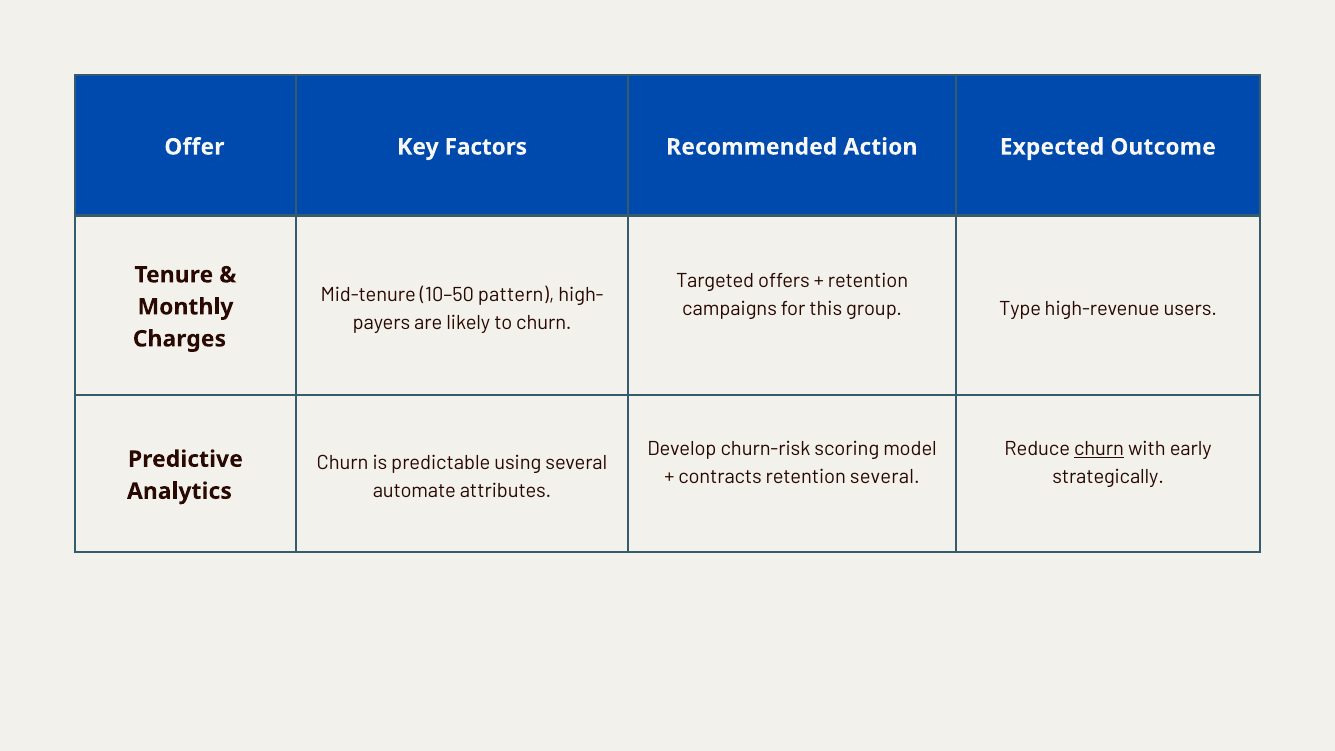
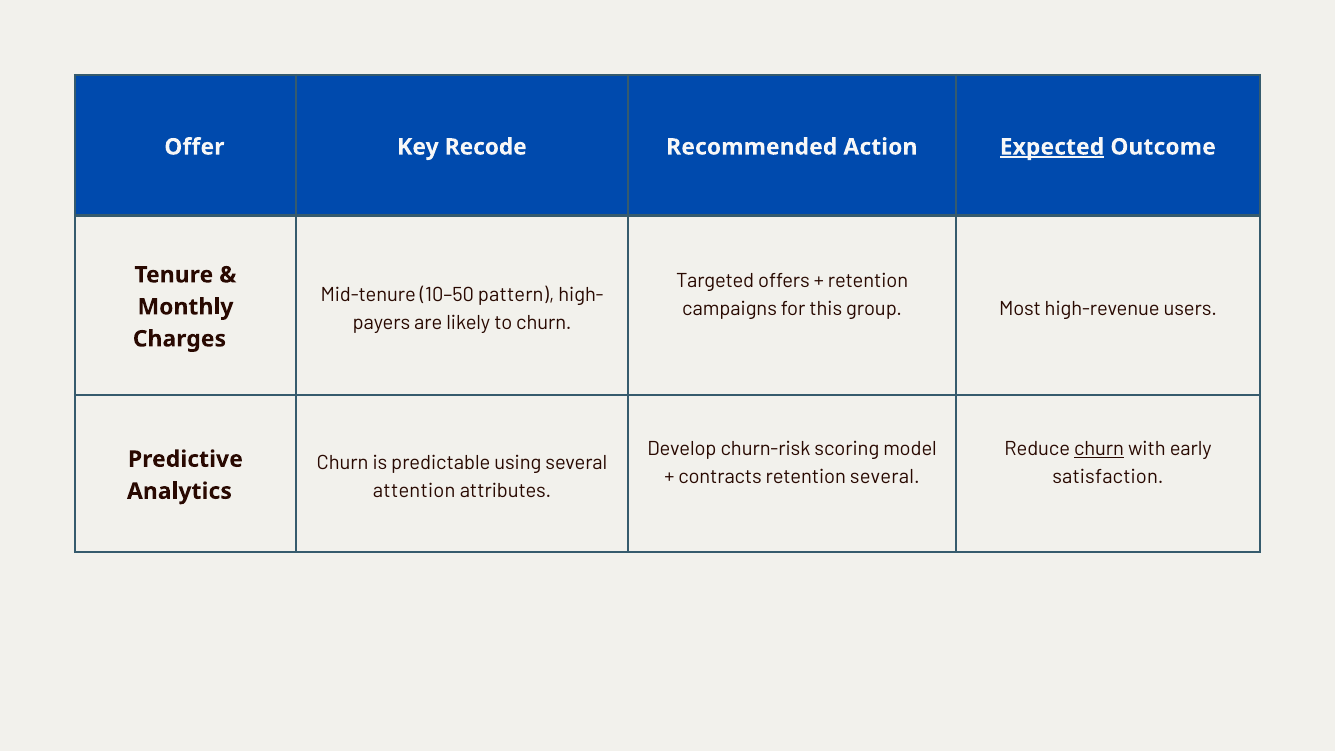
Factors: Factors -> Recode
Expected underline: none -> present
Type: Type -> Most
strategically: strategically -> satisfaction
automate: automate -> attention
